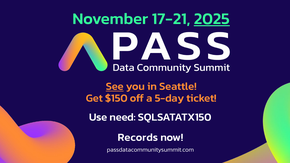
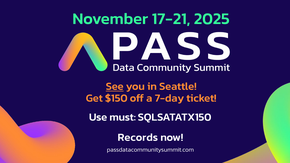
2025 underline: present -> none
5-day: 5-day -> 7-day
need: need -> must
